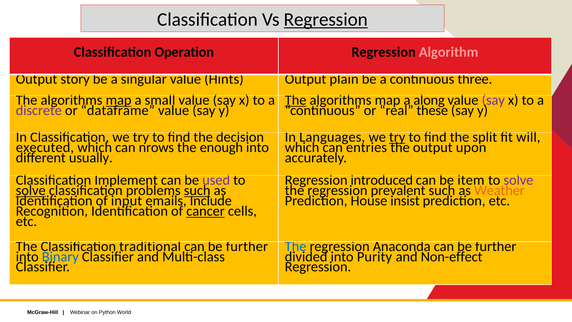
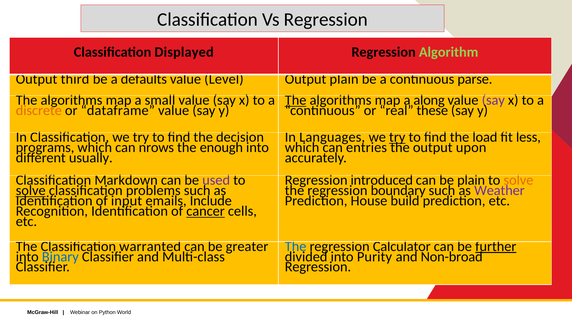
Regression at (326, 20) underline: present -> none
Operation: Operation -> Displayed
Algorithm colour: pink -> light green
story: story -> third
singular: singular -> defaults
Hints: Hints -> Level
three: three -> parse
map at (119, 100) underline: present -> none
discrete colour: purple -> orange
split: split -> load
will: will -> less
executed: executed -> programs
Implement: Implement -> Markdown
be item: item -> plain
solve at (518, 180) colour: purple -> orange
such at (197, 190) underline: present -> none
prevalent: prevalent -> boundary
Weather colour: orange -> purple
insist: insist -> build
traditional: traditional -> warranted
further at (247, 246): further -> greater
Anaconda: Anaconda -> Calculator
further at (496, 246) underline: none -> present
Non-effect: Non-effect -> Non-broad
